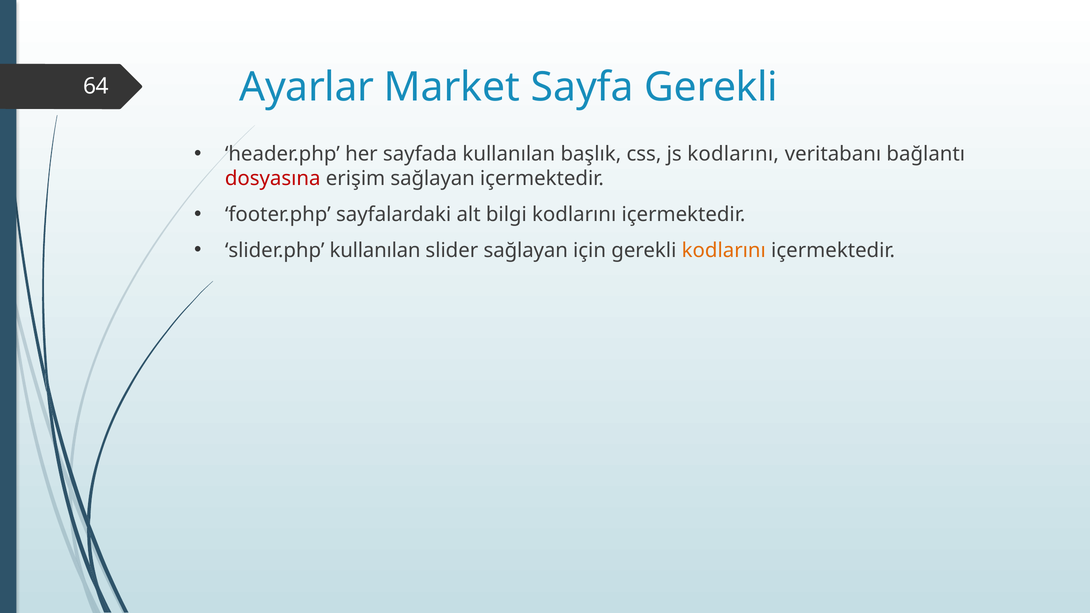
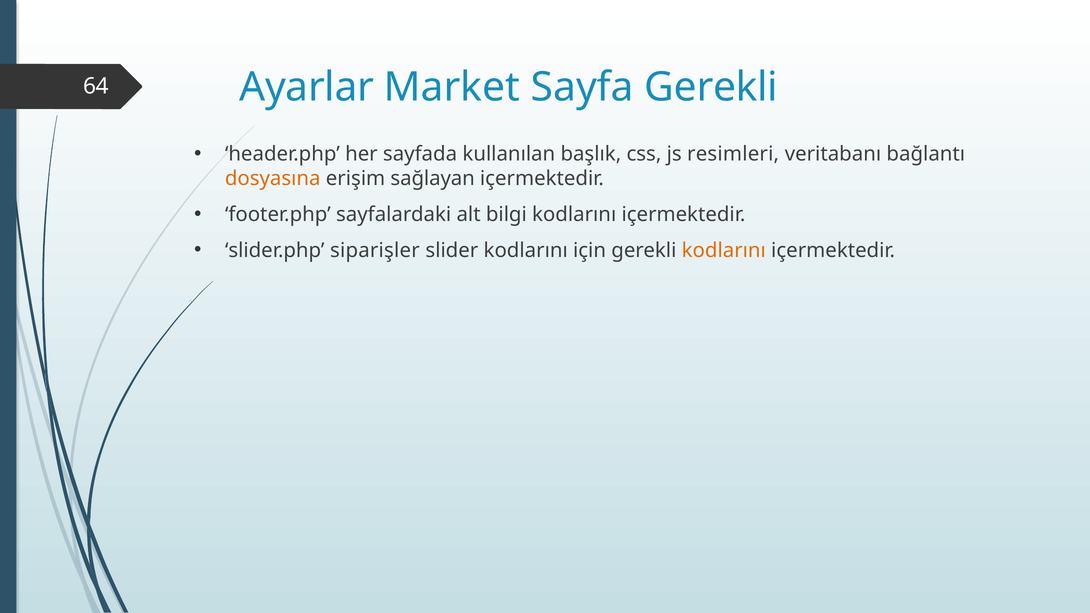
js kodlarını: kodlarını -> resimleri
dosyasına colour: red -> orange
slider.php kullanılan: kullanılan -> siparişler
slider sağlayan: sağlayan -> kodlarını
